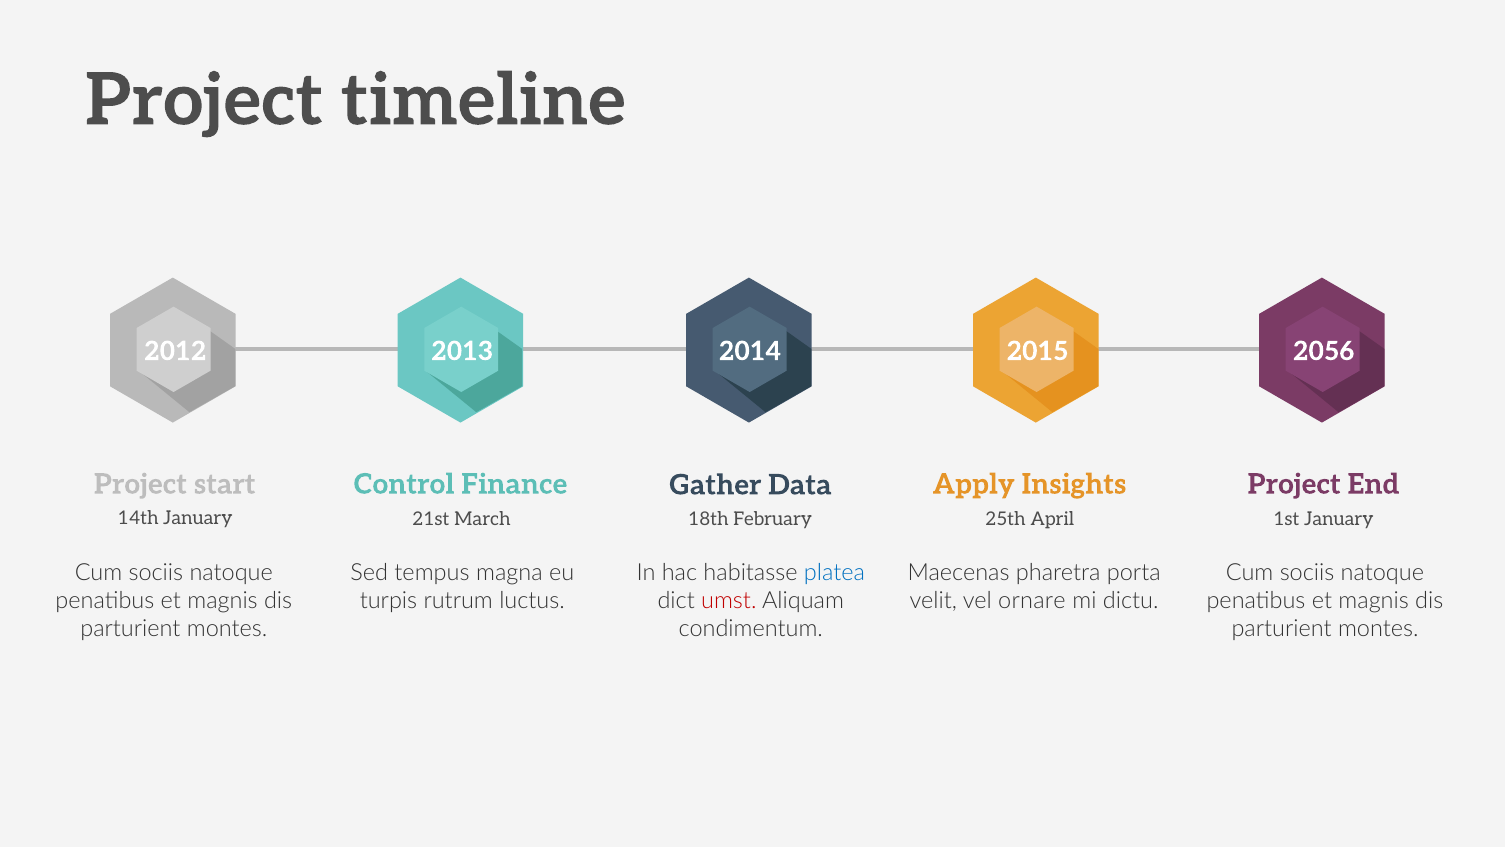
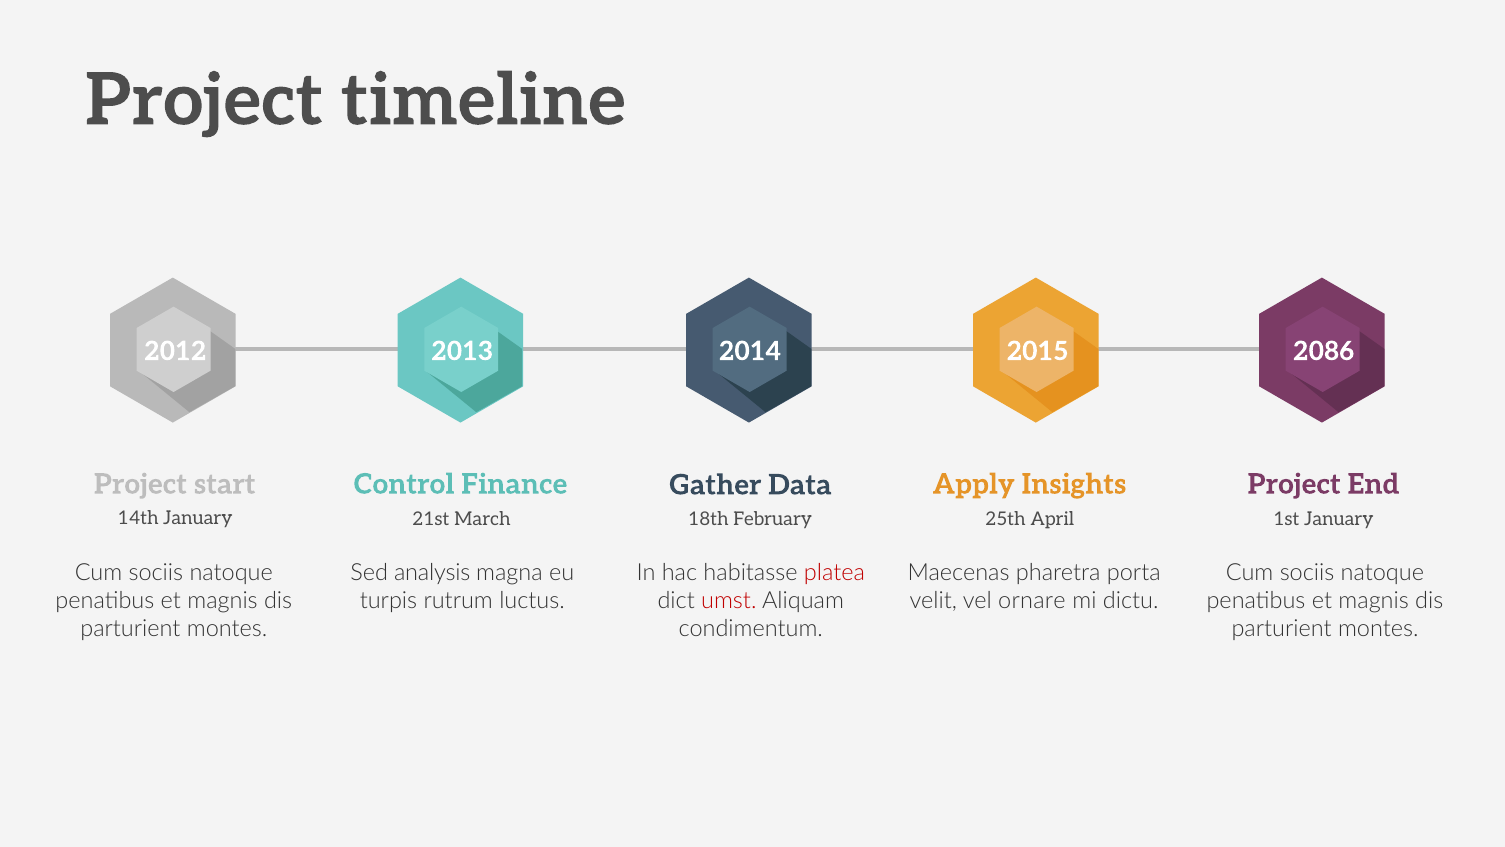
2056: 2056 -> 2086
tempus: tempus -> analysis
platea colour: blue -> red
